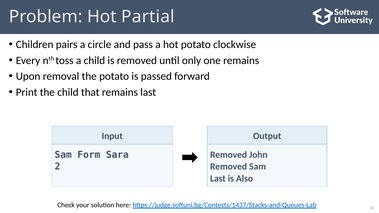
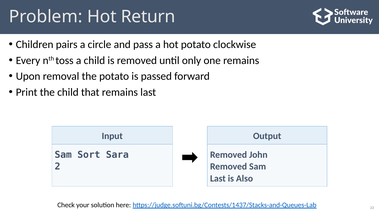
Partial: Partial -> Return
Form: Form -> Sort
